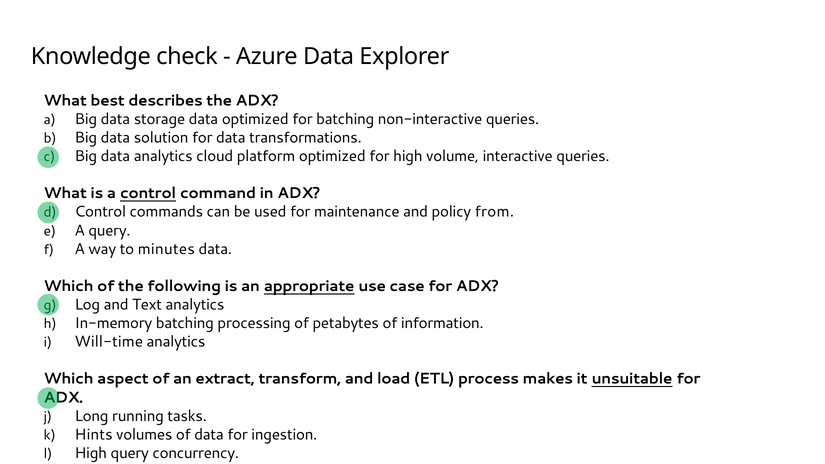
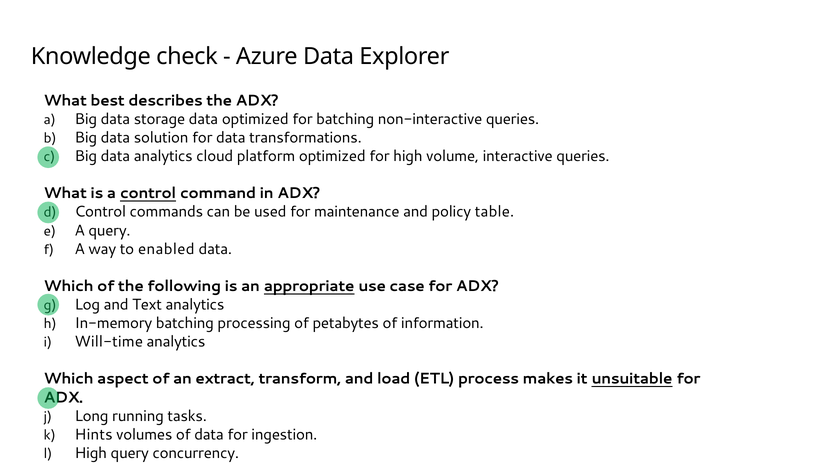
from: from -> table
minutes: minutes -> enabled
